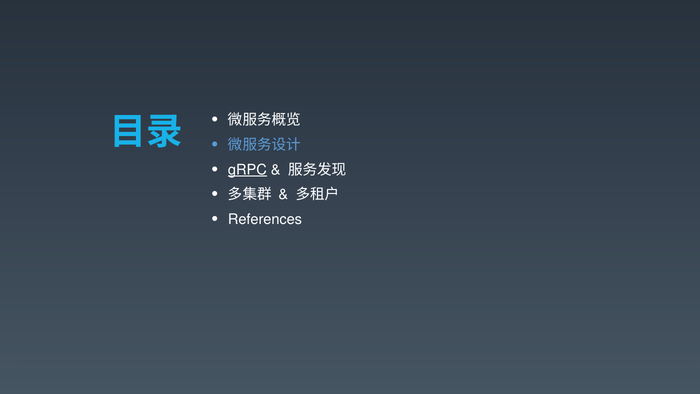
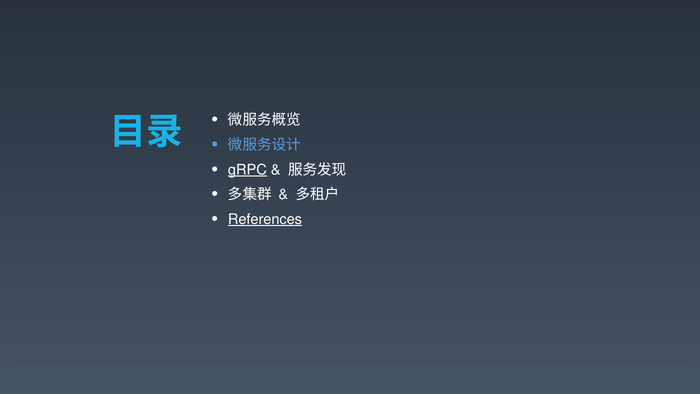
References underline: none -> present
